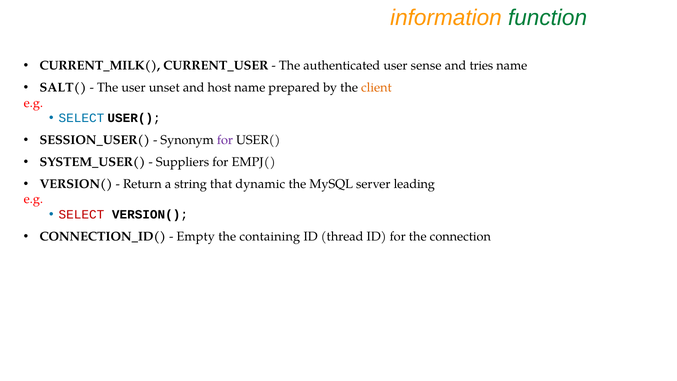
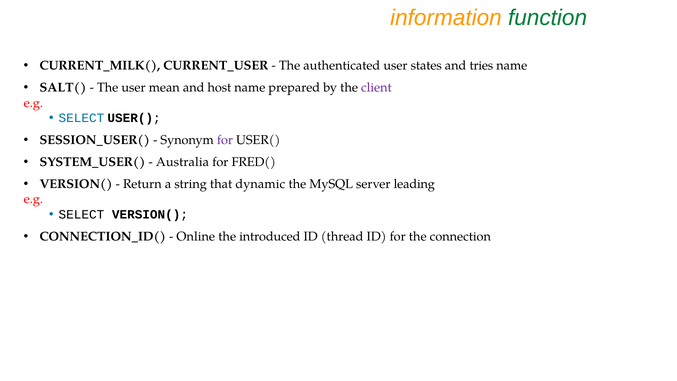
sense: sense -> states
unset: unset -> mean
client colour: orange -> purple
Suppliers: Suppliers -> Australia
EMPJ(: EMPJ( -> FRED(
SELECT at (81, 214) colour: red -> black
Empty: Empty -> Online
containing: containing -> introduced
